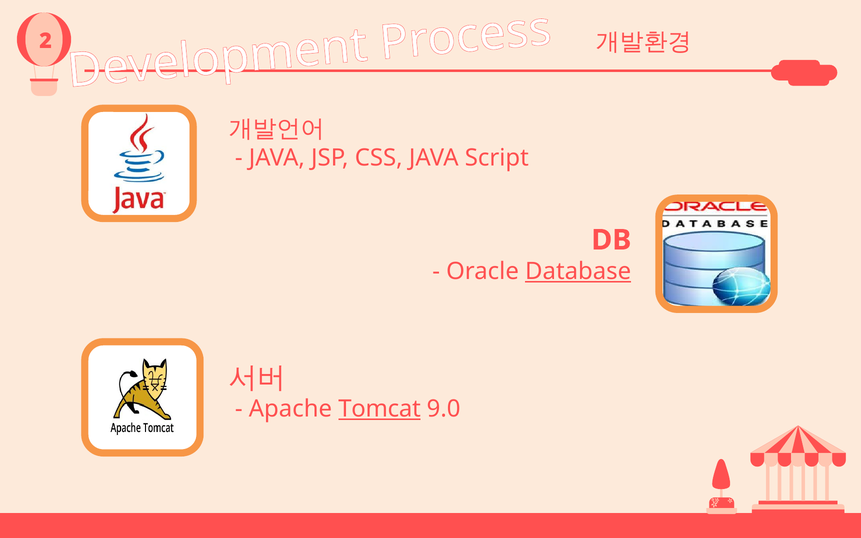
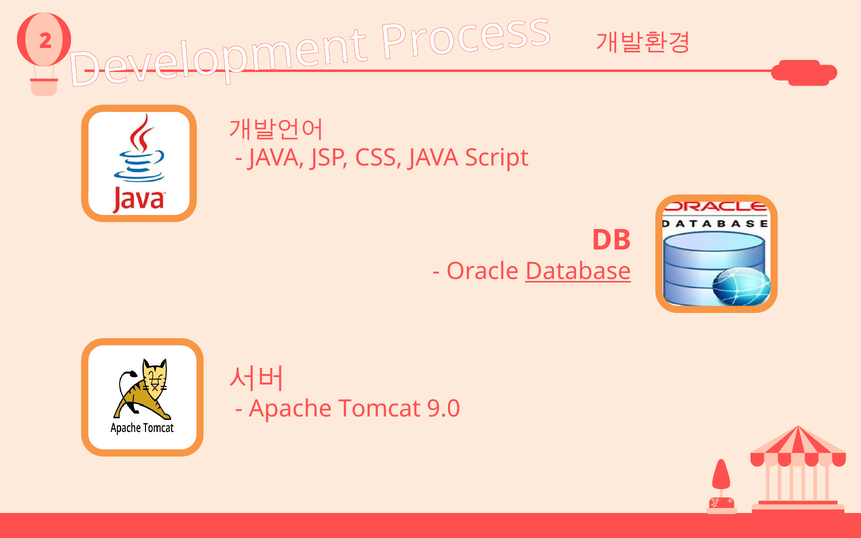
Tomcat underline: present -> none
